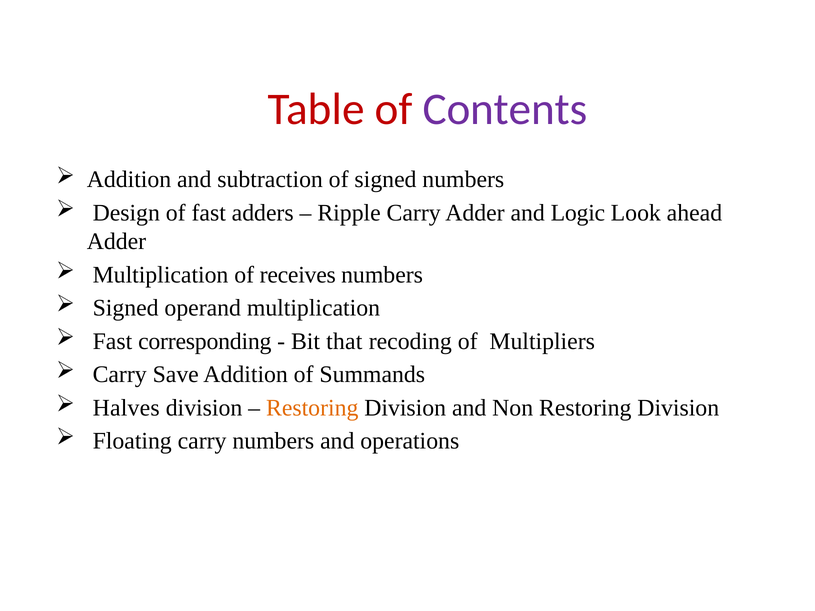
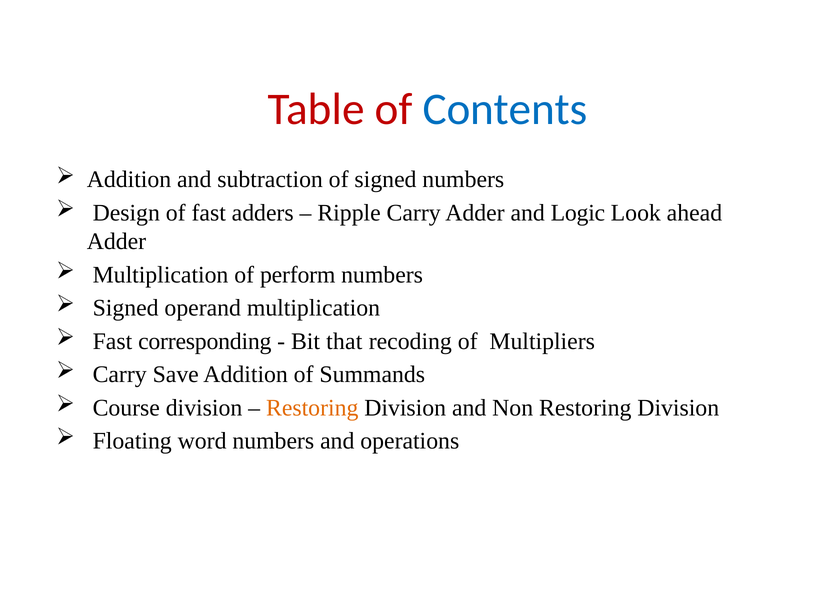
Contents colour: purple -> blue
receives: receives -> perform
Halves: Halves -> Course
Floating carry: carry -> word
